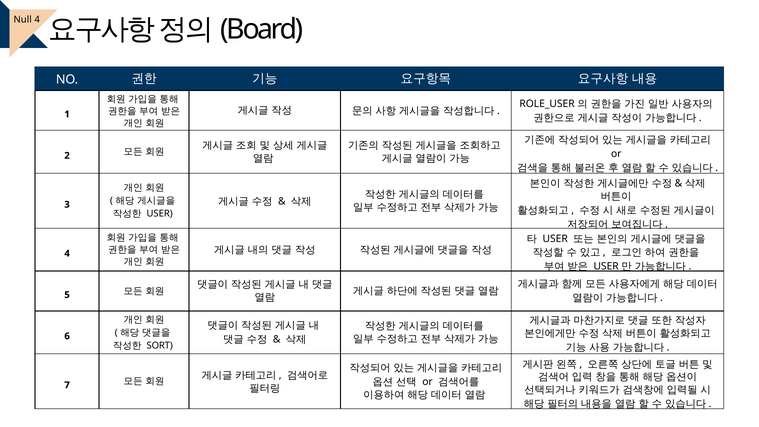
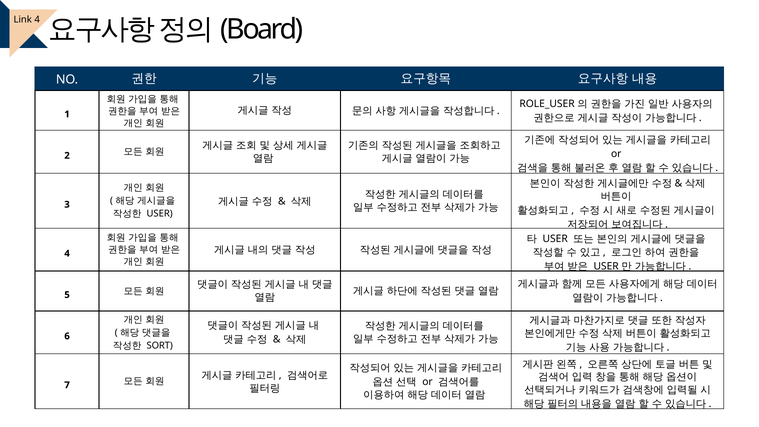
Null: Null -> Link
